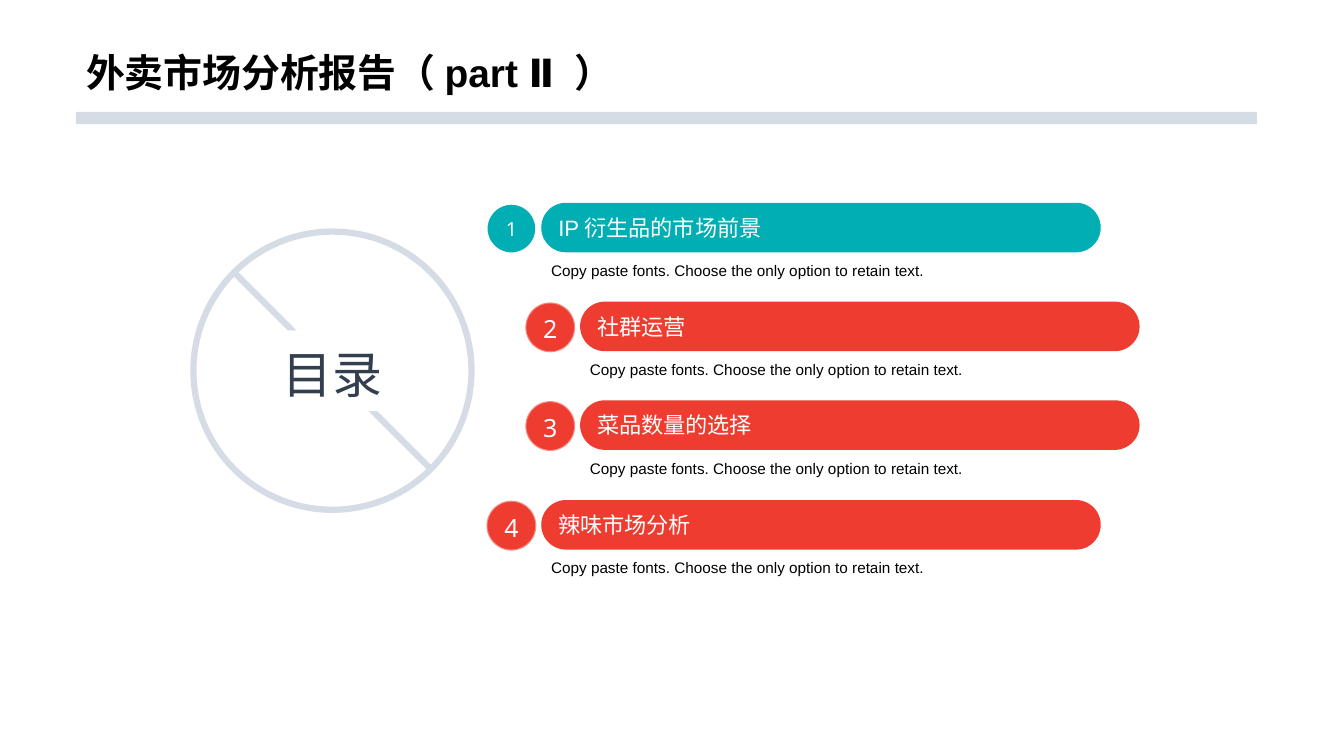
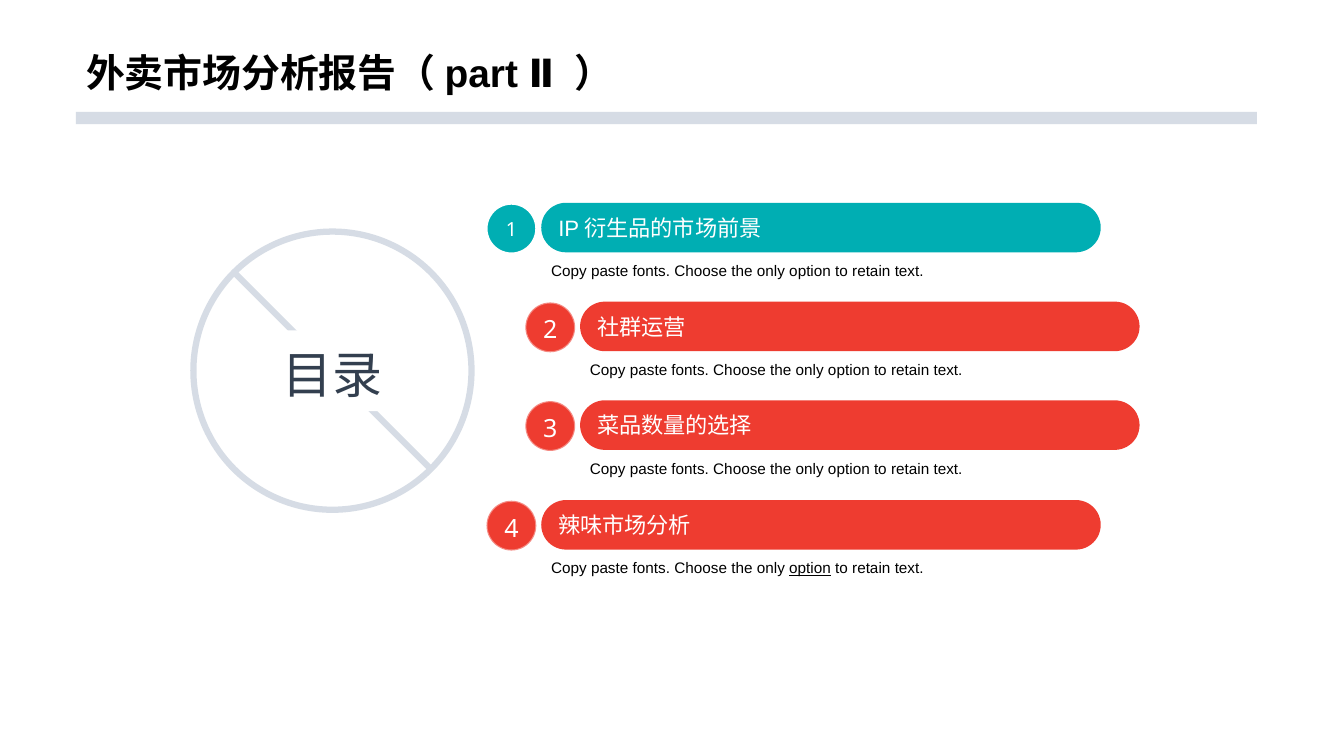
option at (810, 569) underline: none -> present
